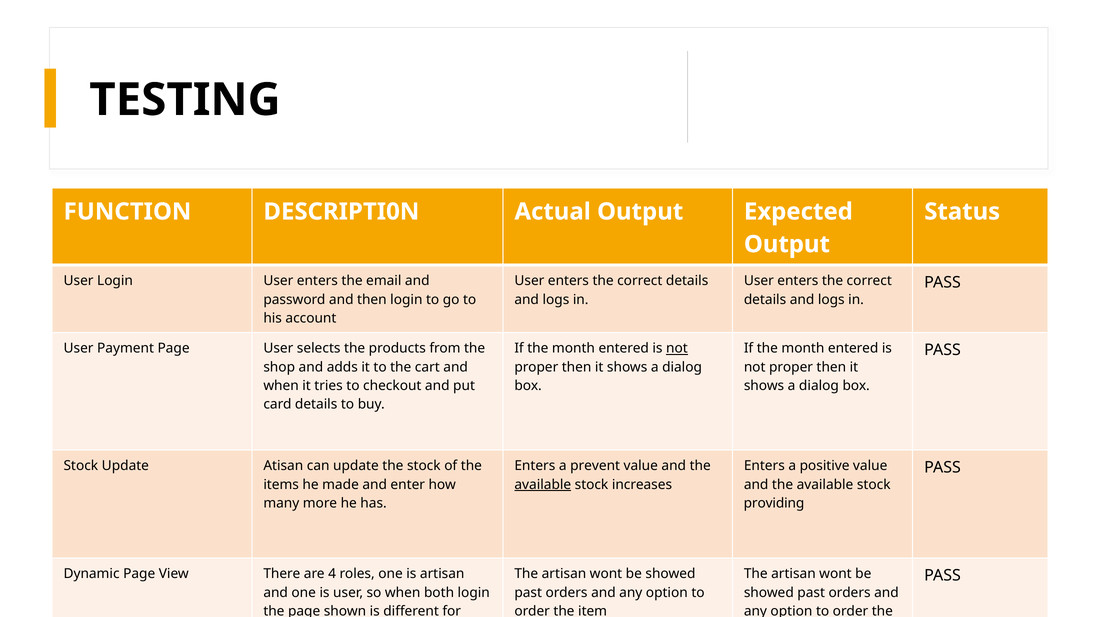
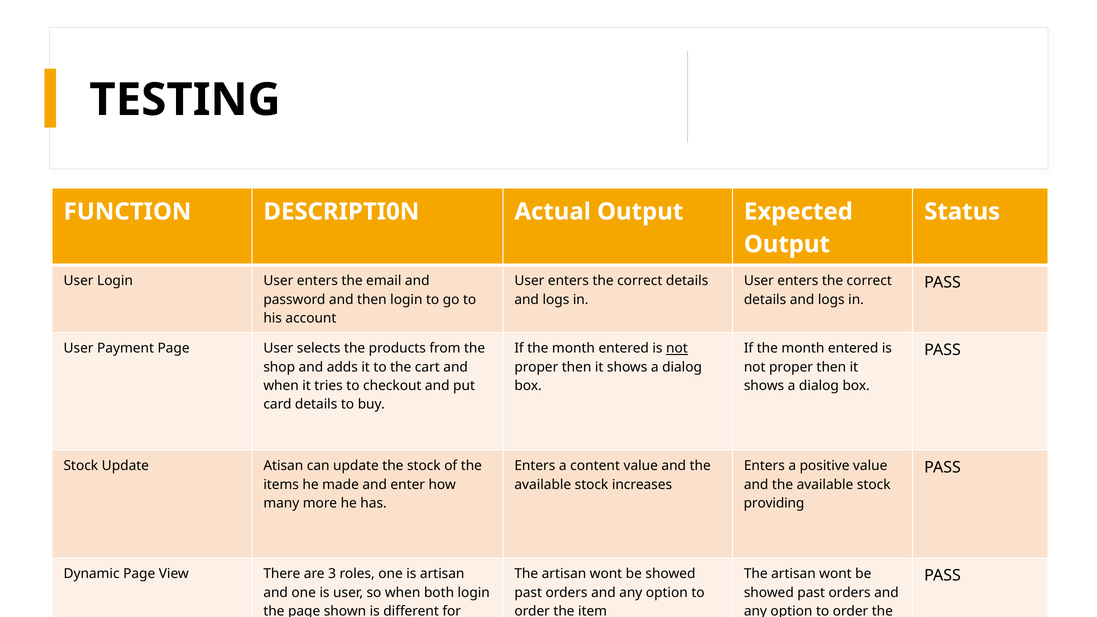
prevent: prevent -> content
available at (543, 485) underline: present -> none
4: 4 -> 3
